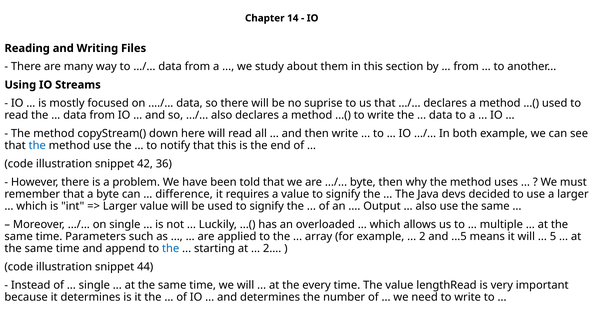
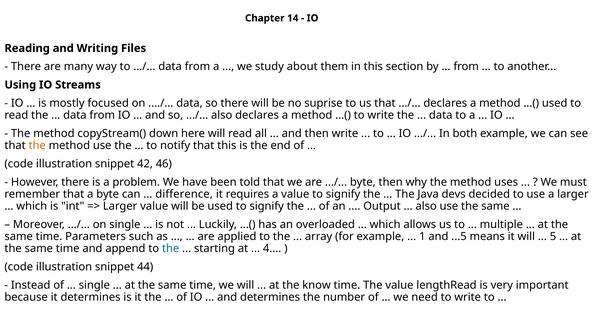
the at (37, 146) colour: blue -> orange
36: 36 -> 46
2 at (422, 237): 2 -> 1
2 at (272, 249): 2 -> 4
every: every -> know
